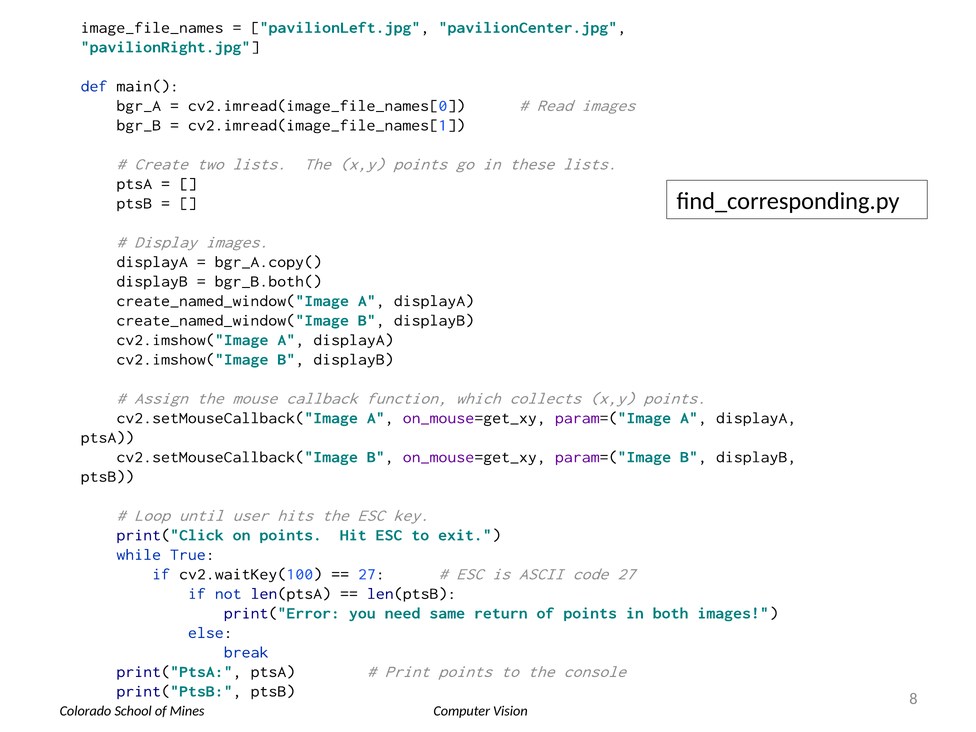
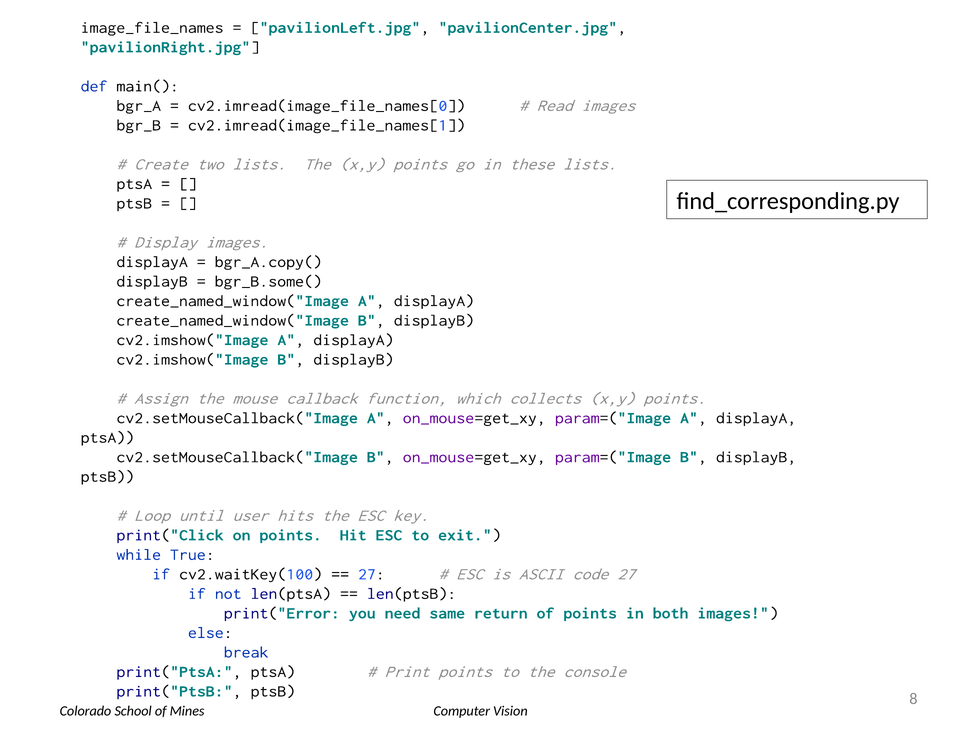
bgr_B.both(: bgr_B.both( -> bgr_B.some(
